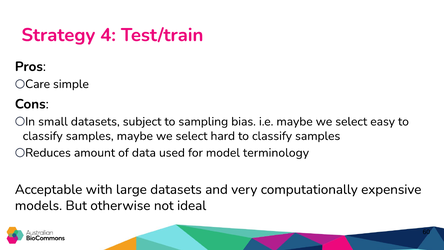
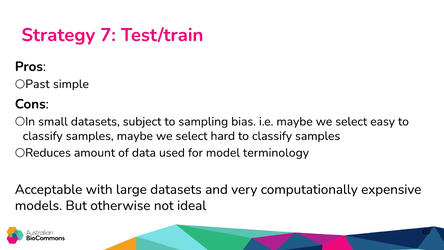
4: 4 -> 7
Care: Care -> Past
